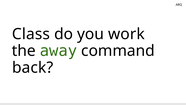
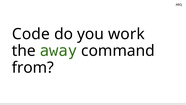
Class: Class -> Code
back: back -> from
